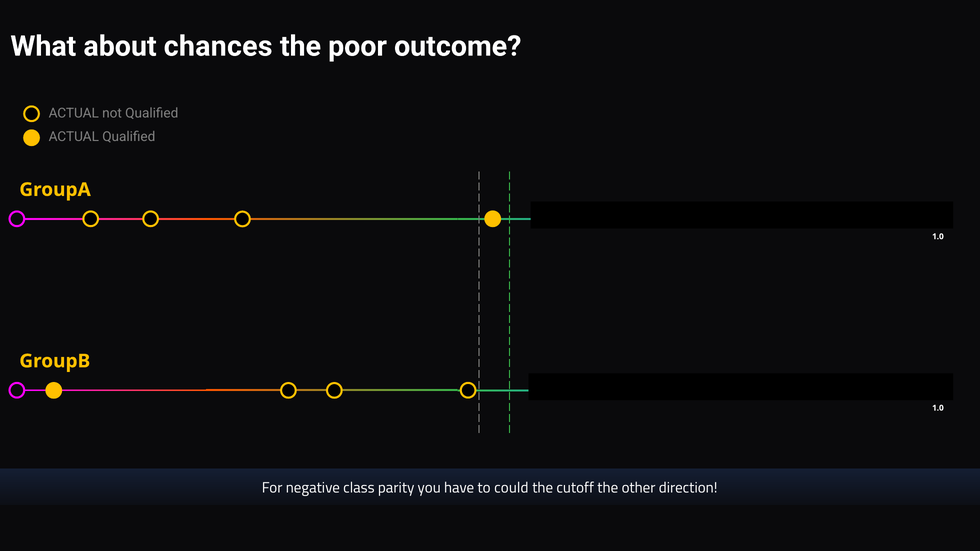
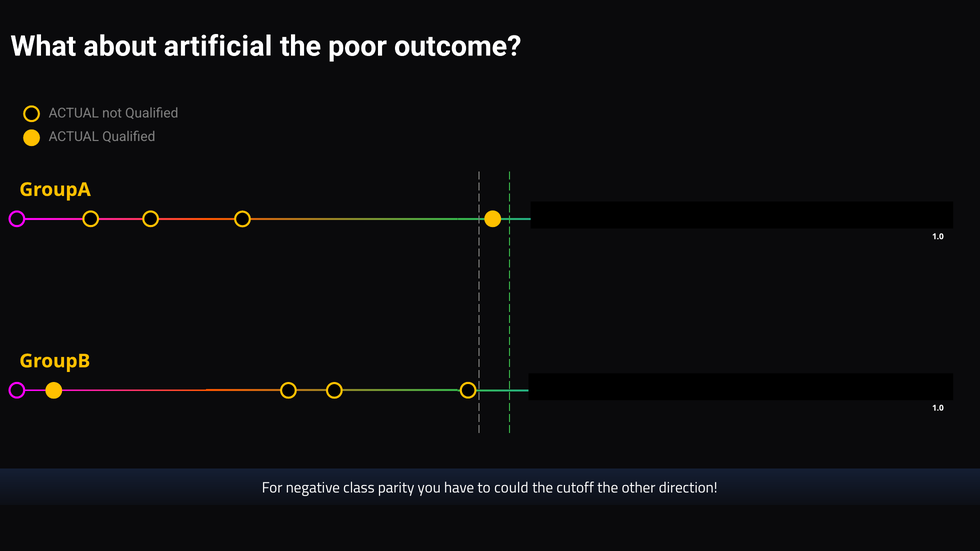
chances: chances -> artificial
